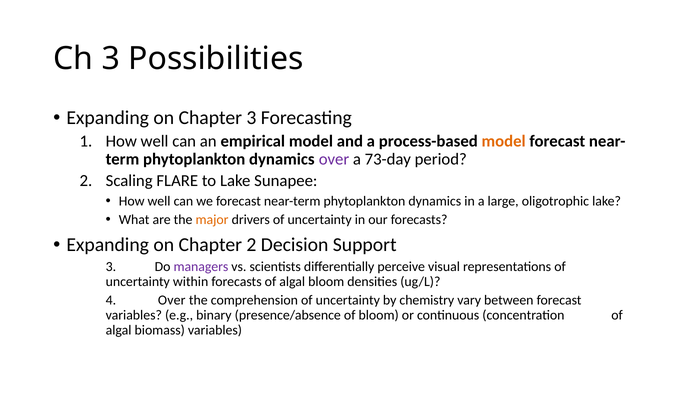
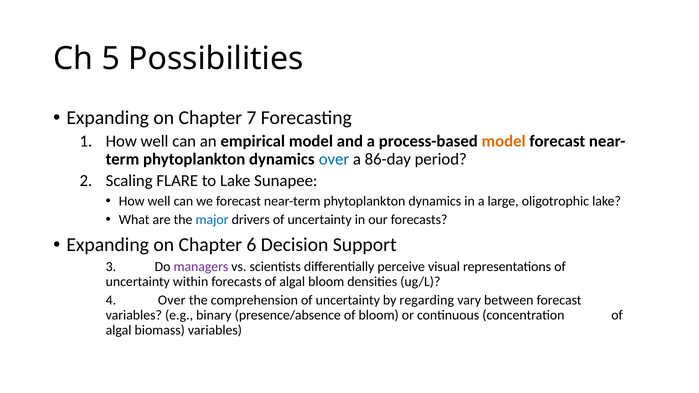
Ch 3: 3 -> 5
Chapter 3: 3 -> 7
over at (334, 159) colour: purple -> blue
73-day: 73-day -> 86-day
major colour: orange -> blue
Chapter 2: 2 -> 6
chemistry: chemistry -> regarding
